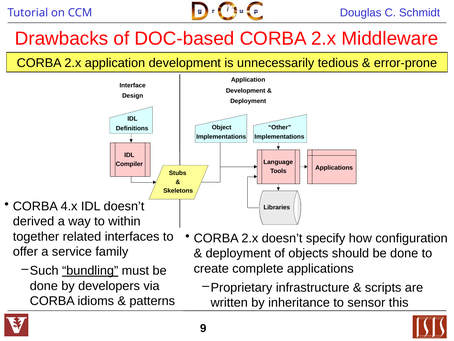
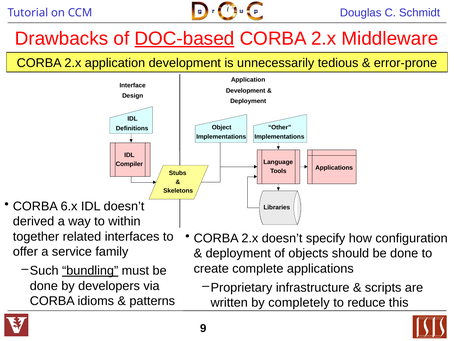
DOC-based underline: none -> present
4.x: 4.x -> 6.x
inheritance: inheritance -> completely
sensor: sensor -> reduce
